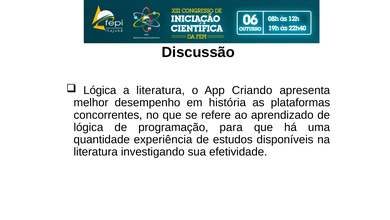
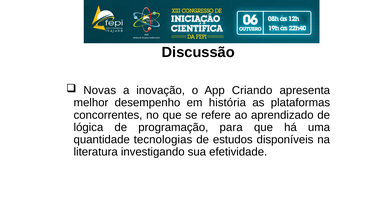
Lógica at (100, 90): Lógica -> Novas
a literatura: literatura -> inovação
experiência: experiência -> tecnologias
